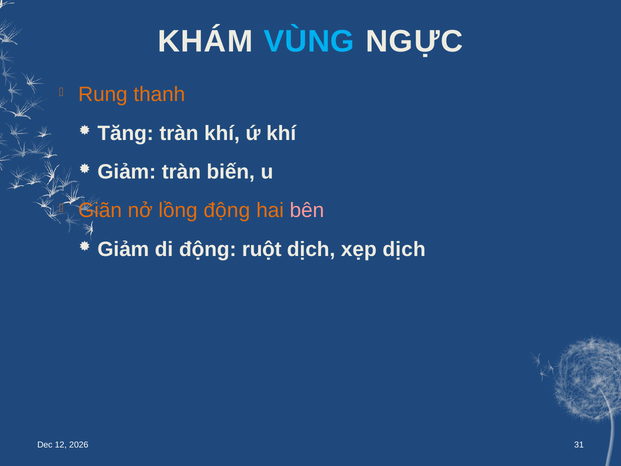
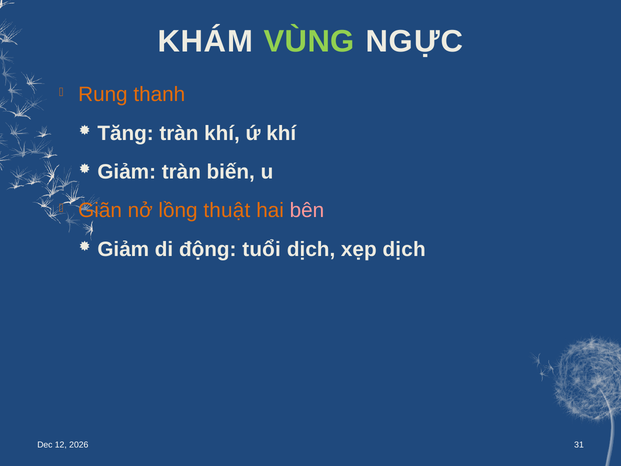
VÙNG colour: light blue -> light green
lồng động: động -> thuật
ruột: ruột -> tuổi
